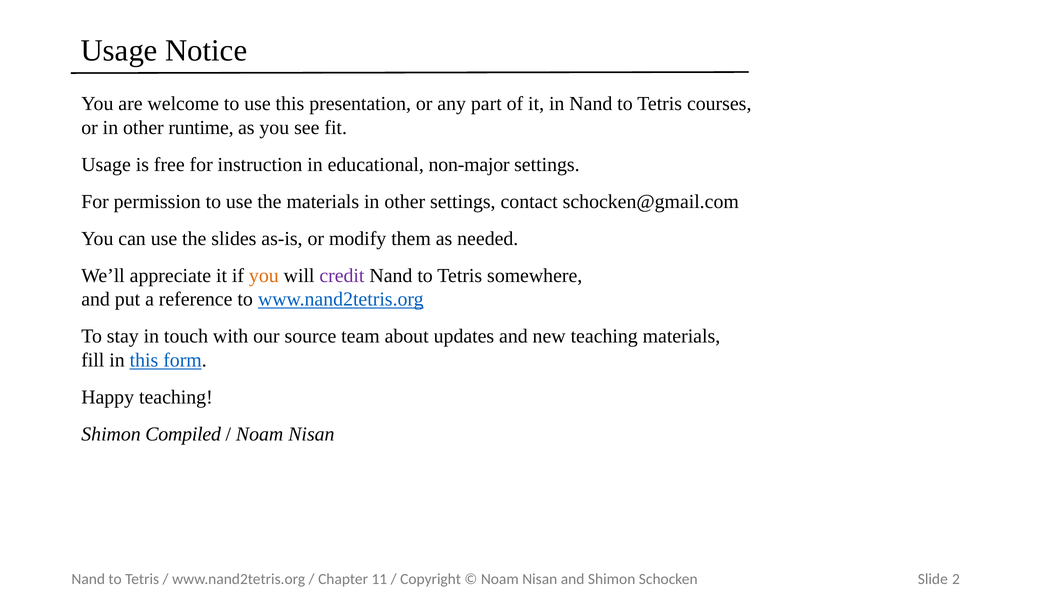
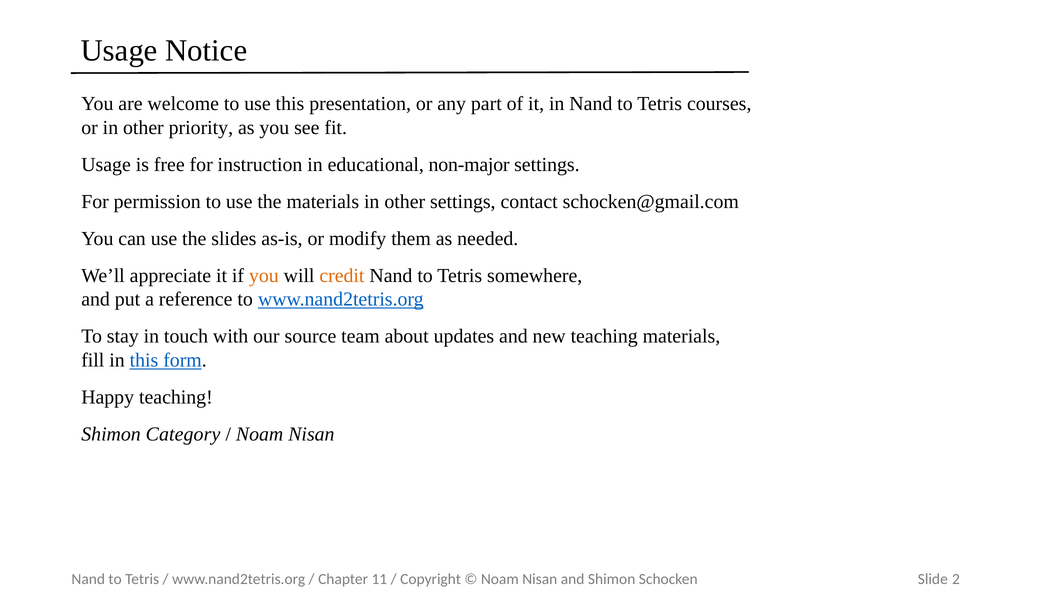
runtime: runtime -> priority
credit colour: purple -> orange
Compiled: Compiled -> Category
